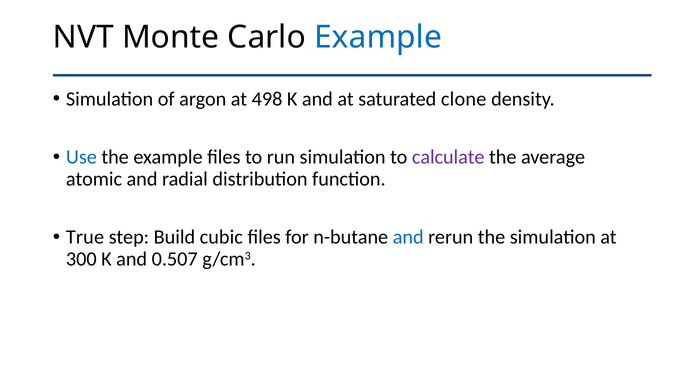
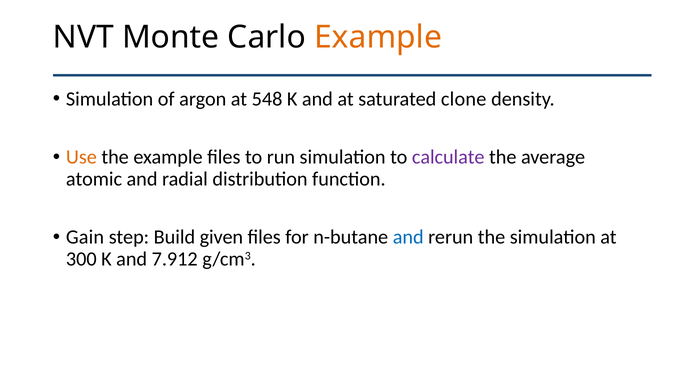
Example at (378, 38) colour: blue -> orange
498: 498 -> 548
Use colour: blue -> orange
True: True -> Gain
cubic: cubic -> given
0.507: 0.507 -> 7.912
